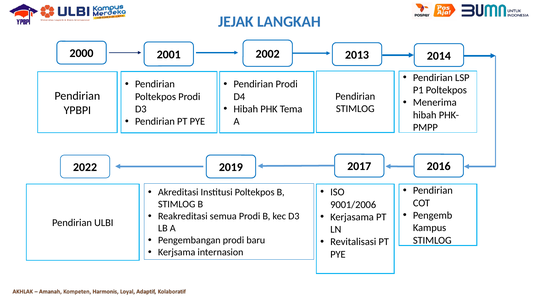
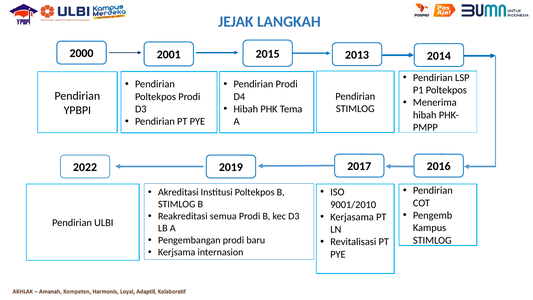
2002: 2002 -> 2015
9001/2006: 9001/2006 -> 9001/2010
